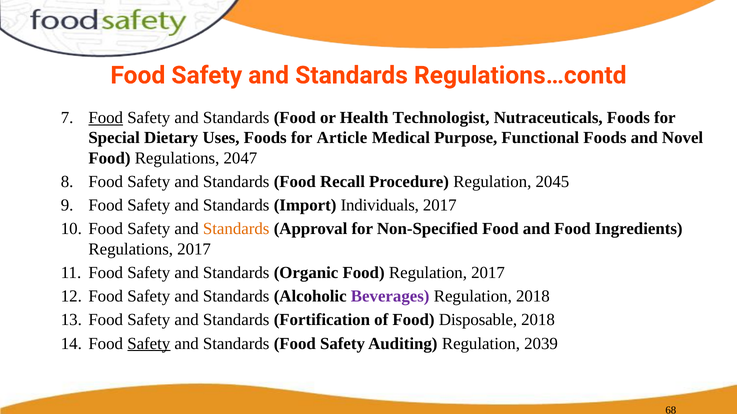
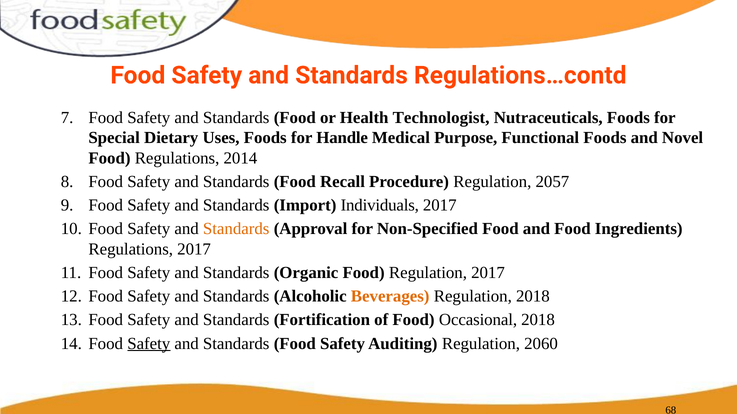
Food at (106, 118) underline: present -> none
Article: Article -> Handle
2047: 2047 -> 2014
2045: 2045 -> 2057
Beverages colour: purple -> orange
Disposable: Disposable -> Occasional
2039: 2039 -> 2060
